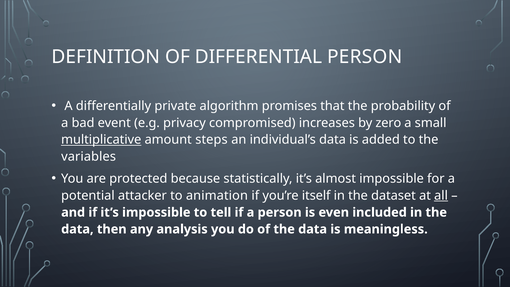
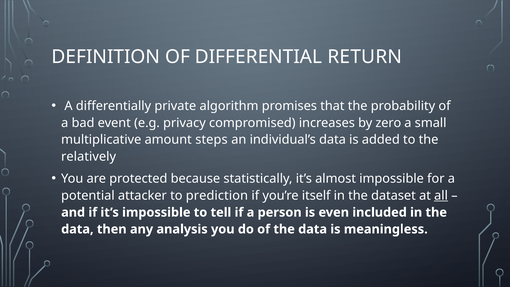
DIFFERENTIAL PERSON: PERSON -> RETURN
multiplicative underline: present -> none
variables: variables -> relatively
animation: animation -> prediction
